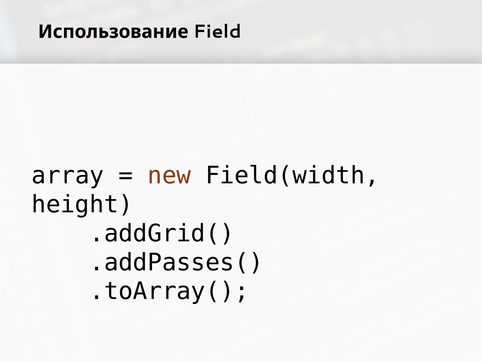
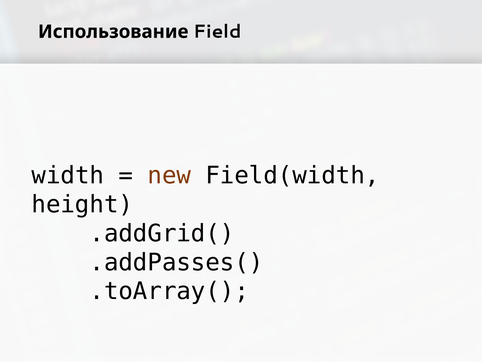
array: array -> width
